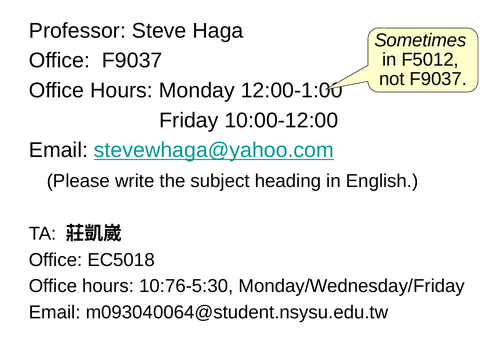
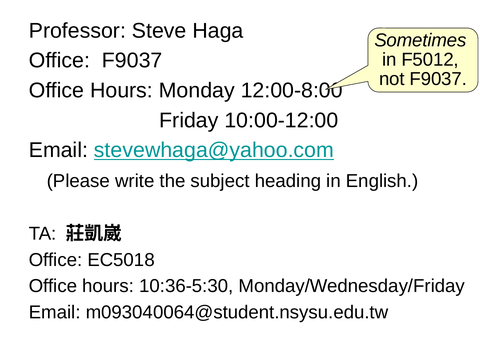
12:00-1:00: 12:00-1:00 -> 12:00-8:00
10:76-5:30: 10:76-5:30 -> 10:36-5:30
